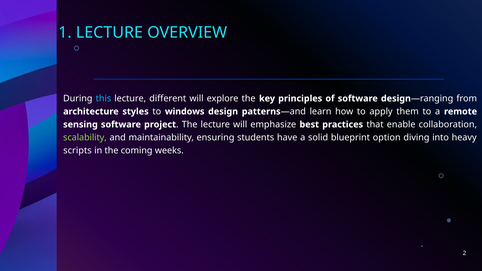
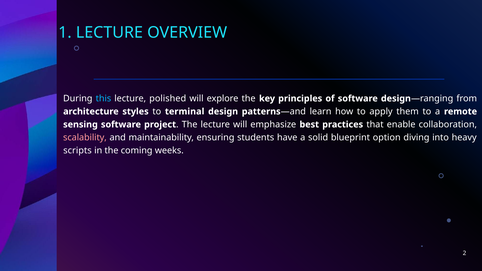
different: different -> polished
windows: windows -> terminal
scalability colour: light green -> pink
